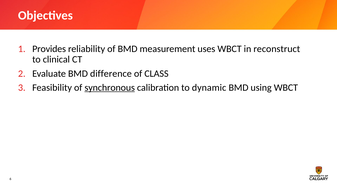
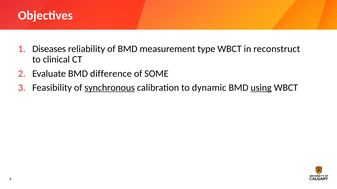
Provides: Provides -> Diseases
uses: uses -> type
CLASS: CLASS -> SOME
using underline: none -> present
